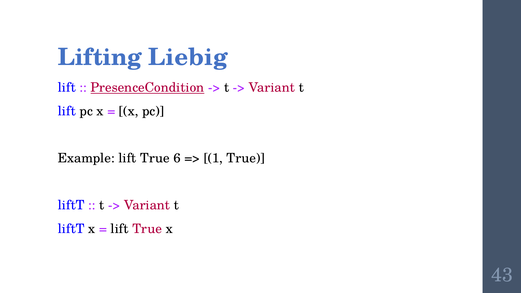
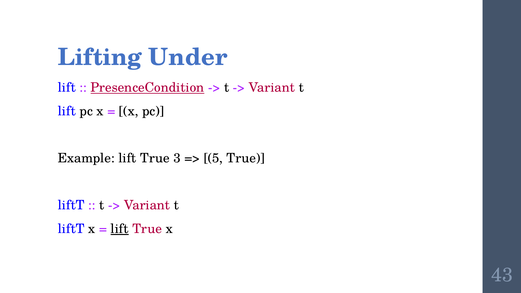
Liebig: Liebig -> Under
6: 6 -> 3
1: 1 -> 5
lift at (120, 229) underline: none -> present
